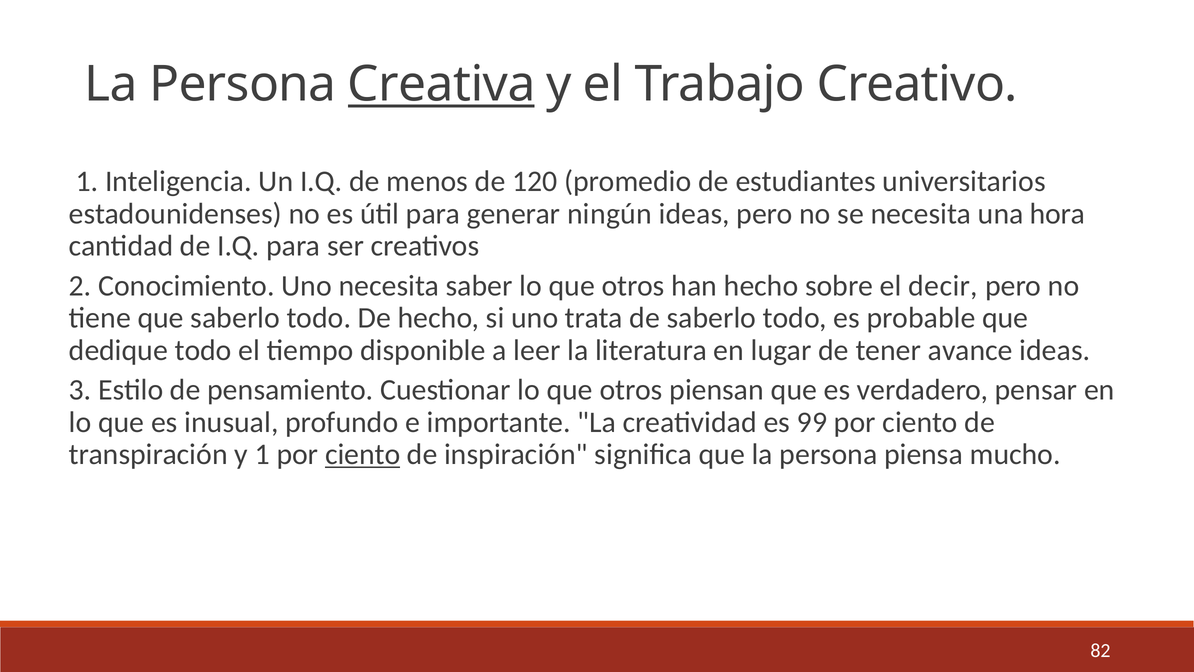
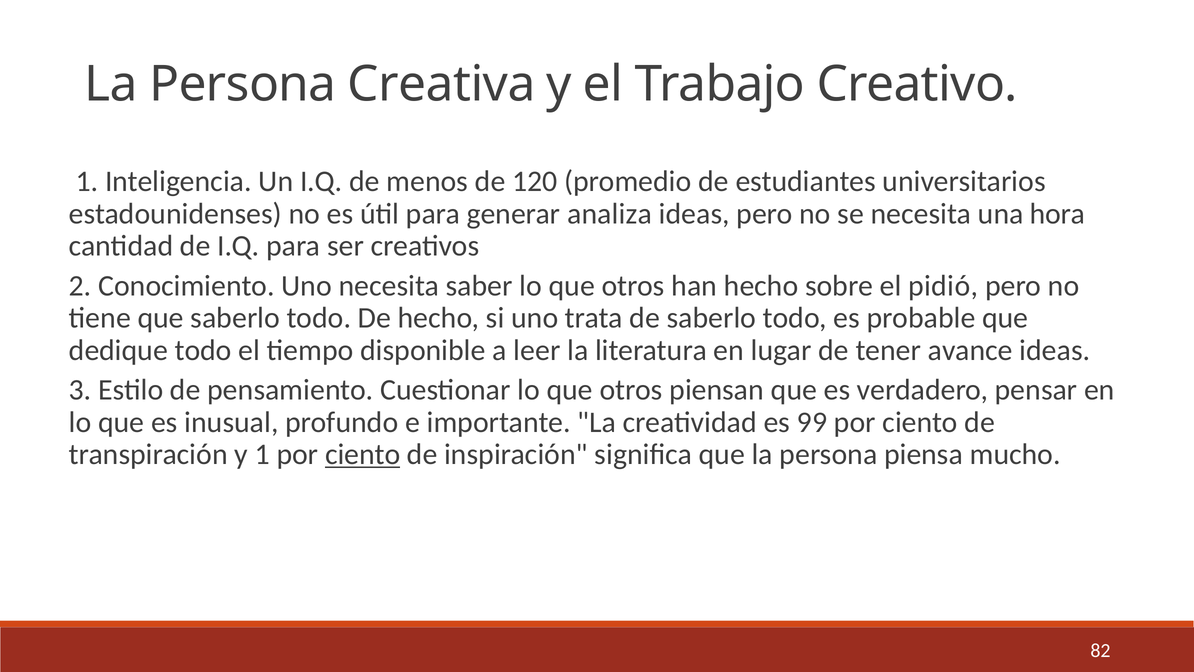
Creativa underline: present -> none
ningún: ningún -> analiza
decir: decir -> pidió
